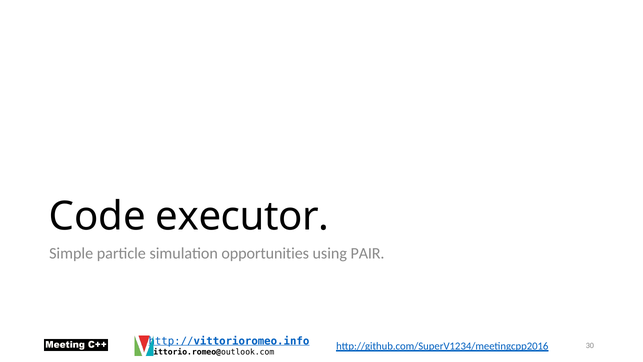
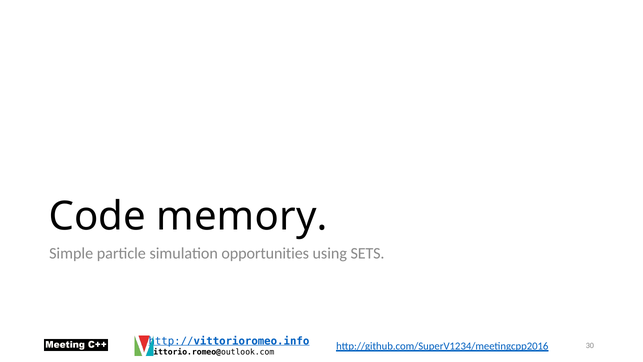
executor: executor -> memory
PAIR: PAIR -> SETS
